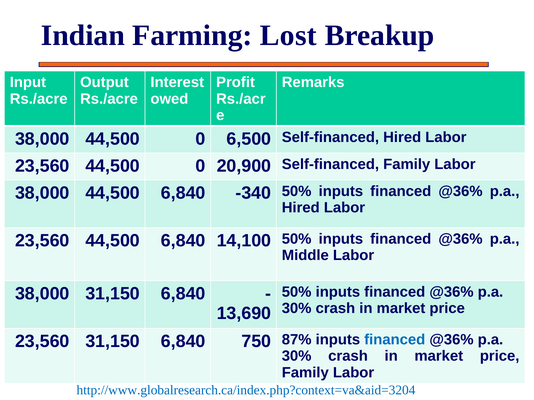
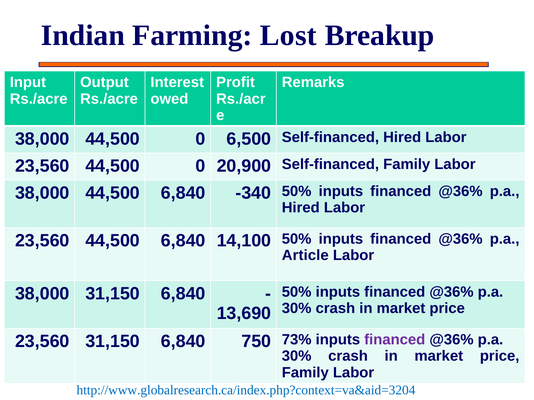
Middle: Middle -> Article
87%: 87% -> 73%
financed at (395, 340) colour: blue -> purple
